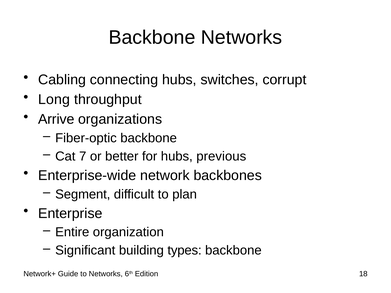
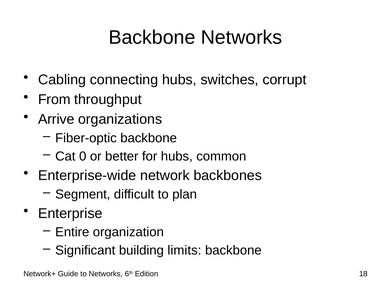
Long: Long -> From
7: 7 -> 0
previous: previous -> common
types: types -> limits
